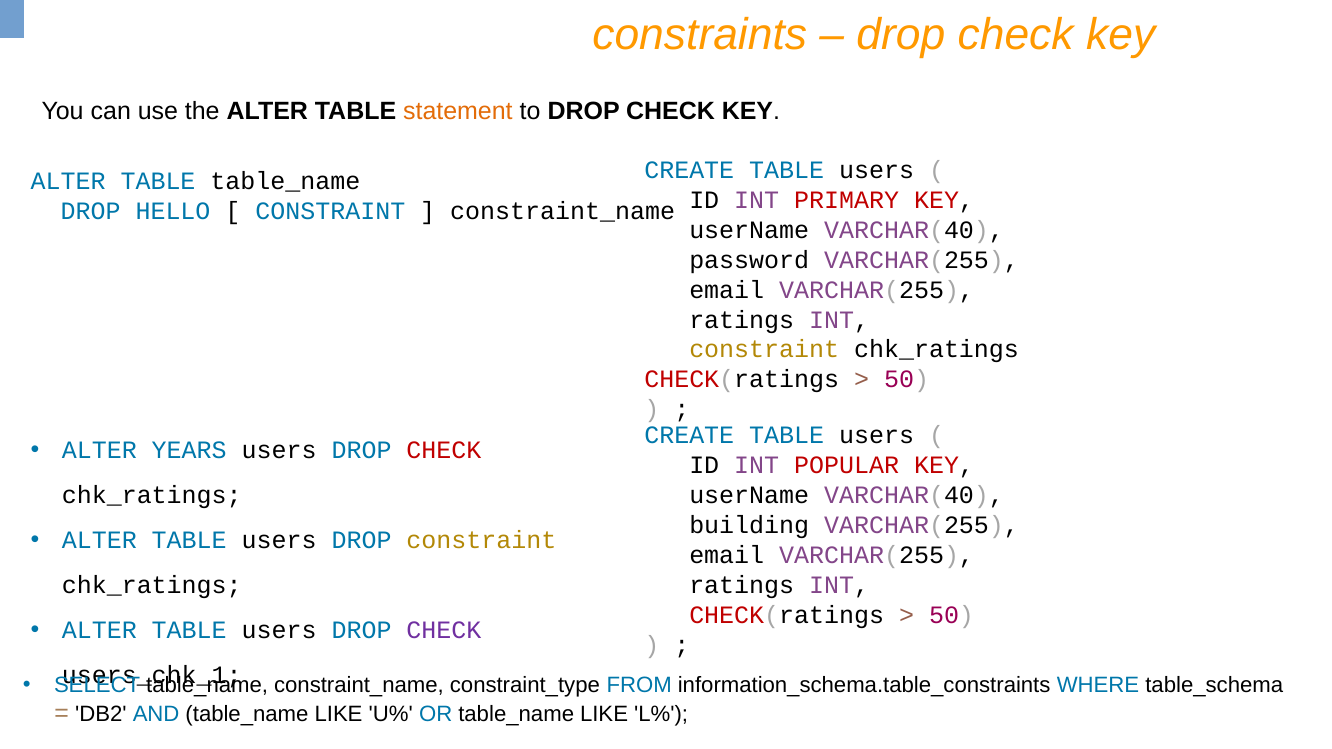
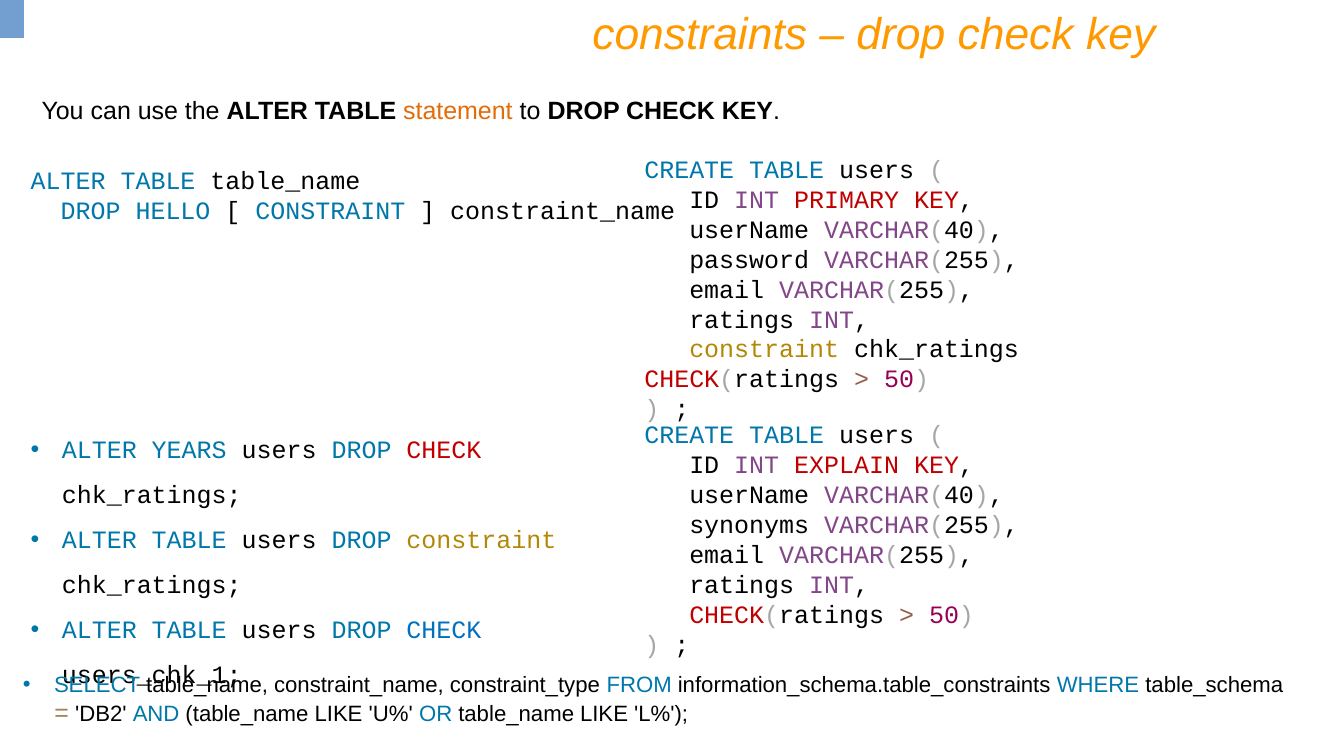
POPULAR: POPULAR -> EXPLAIN
building: building -> synonyms
CHECK at (444, 630) colour: purple -> blue
